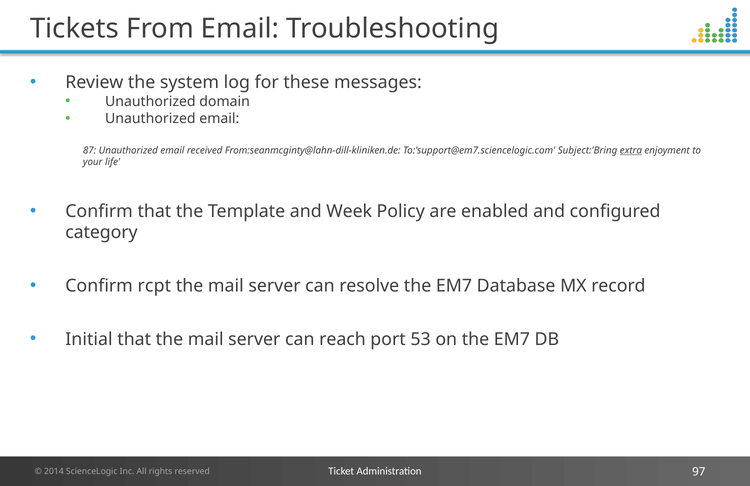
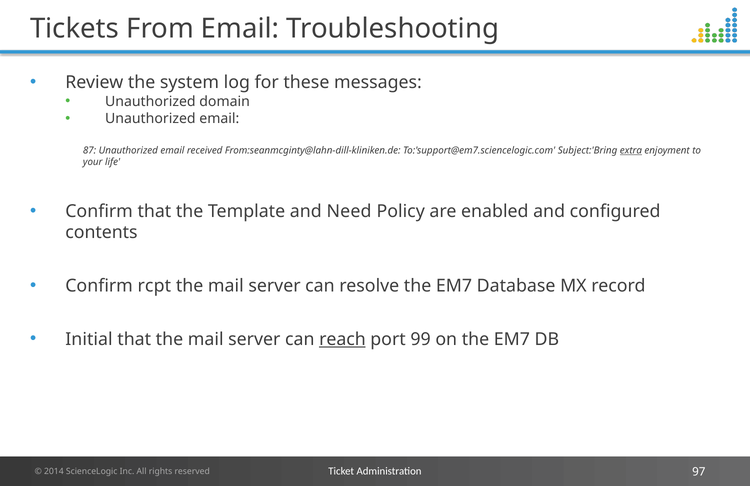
Week: Week -> Need
category: category -> contents
reach underline: none -> present
53: 53 -> 99
